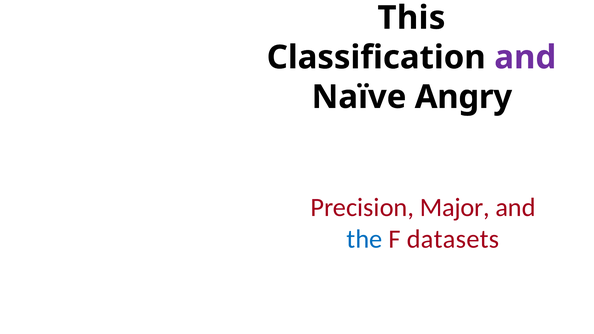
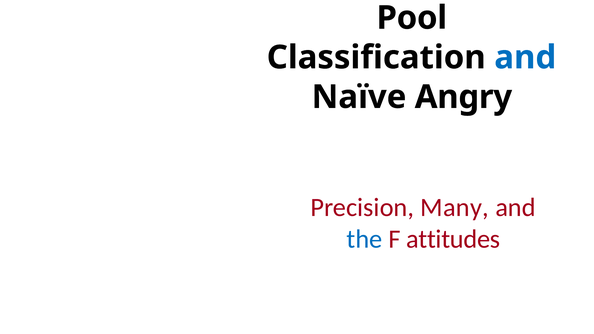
This: This -> Pool
and at (525, 57) colour: purple -> blue
Major: Major -> Many
datasets: datasets -> attitudes
